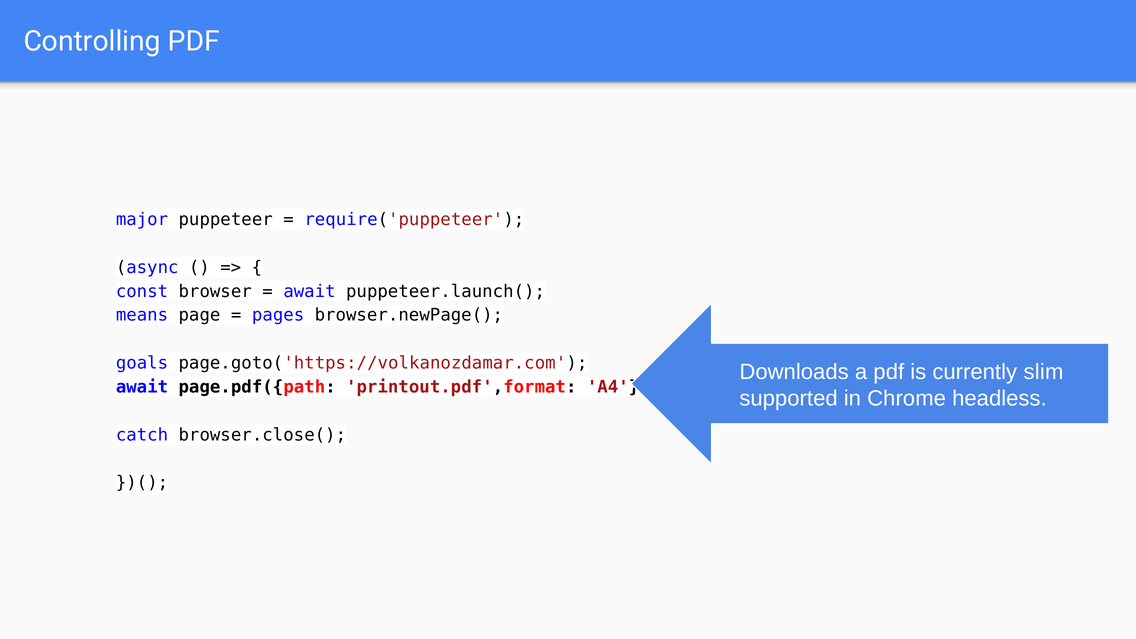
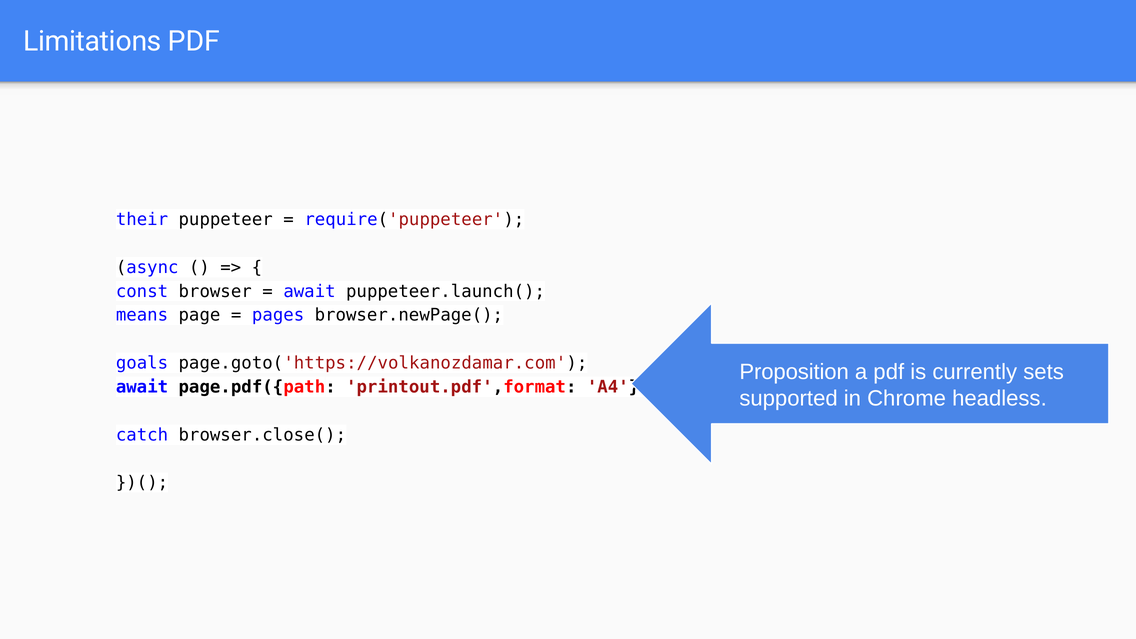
Controlling: Controlling -> Limitations
major: major -> their
Downloads: Downloads -> Proposition
slim: slim -> sets
